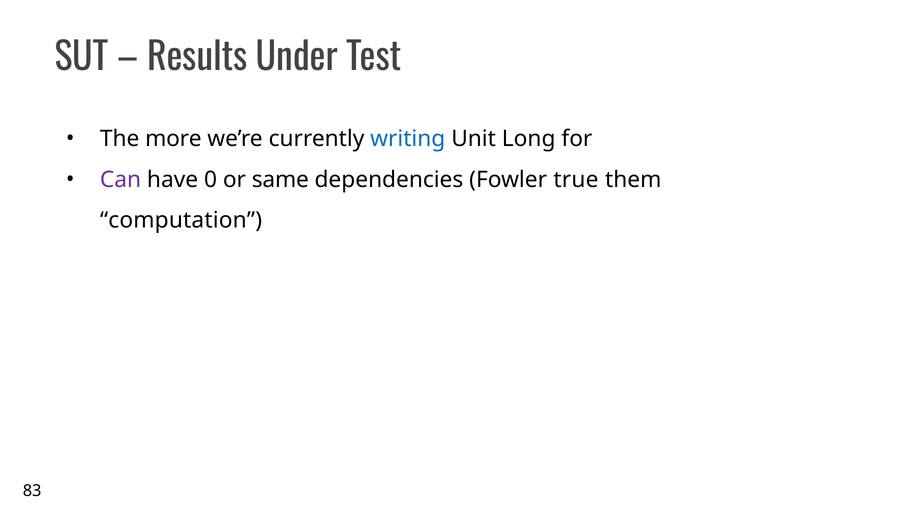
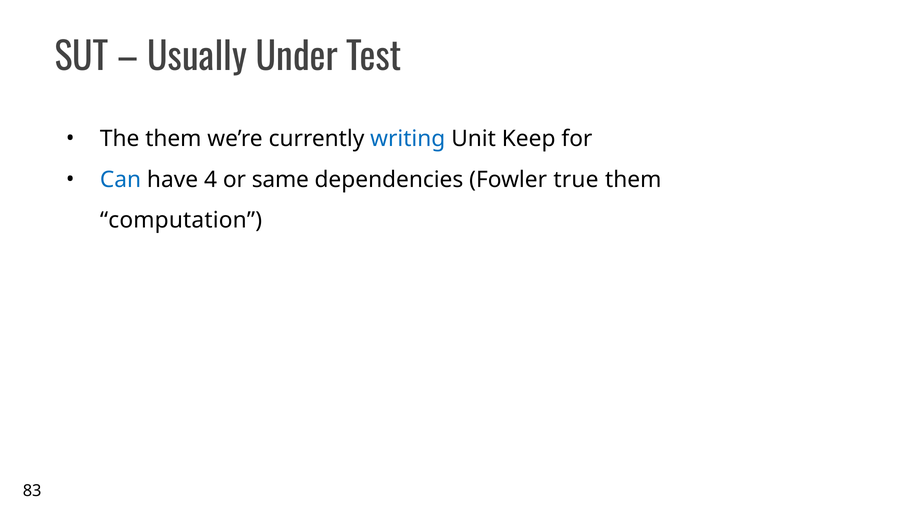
Results: Results -> Usually
The more: more -> them
Long: Long -> Keep
Can colour: purple -> blue
0: 0 -> 4
